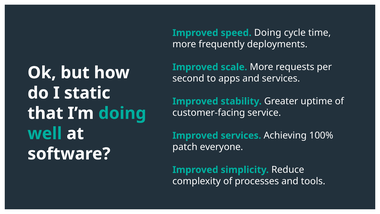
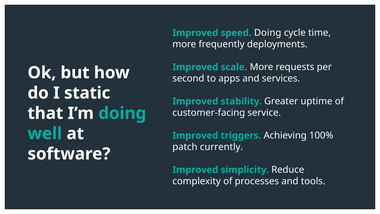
Improved services: services -> triggers
everyone: everyone -> currently
